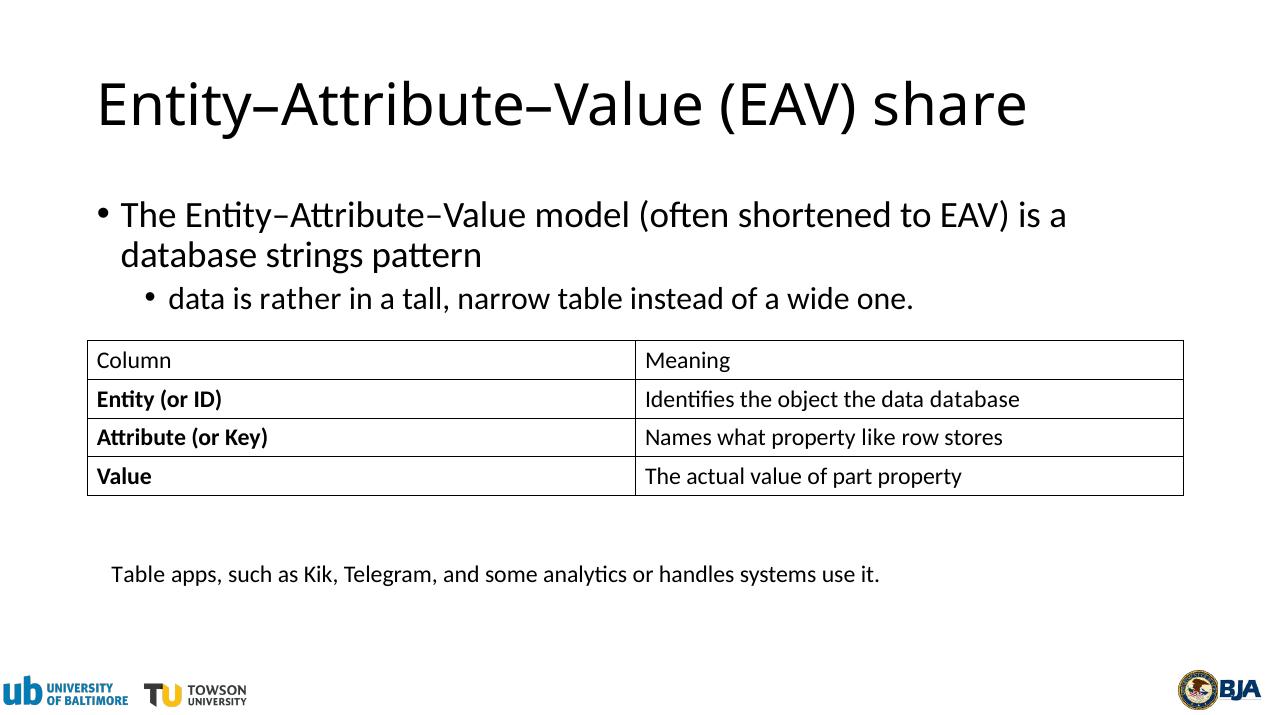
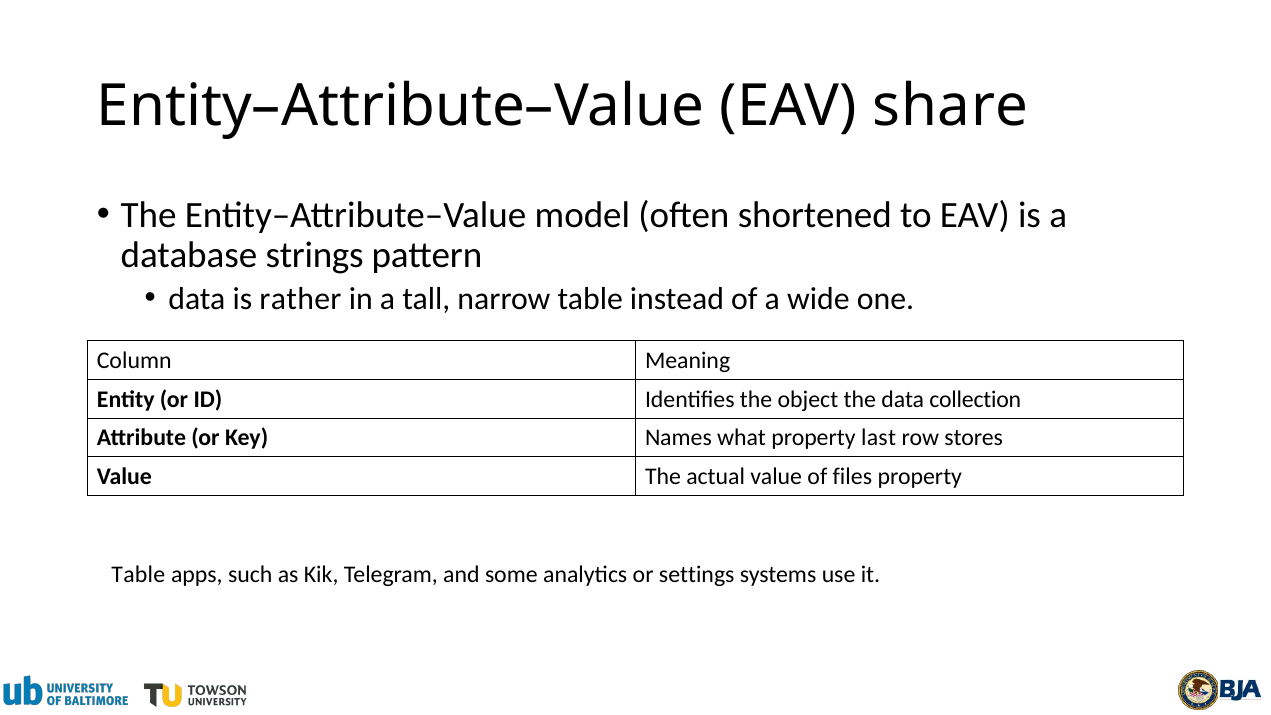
data database: database -> collection
like: like -> last
part: part -> files
handles: handles -> settings
